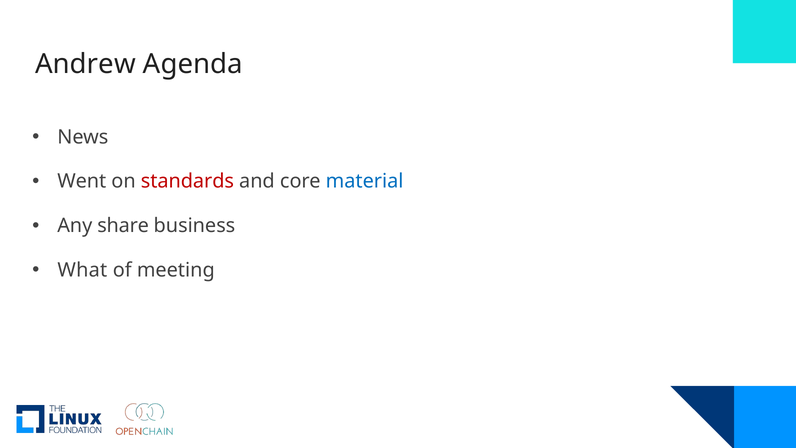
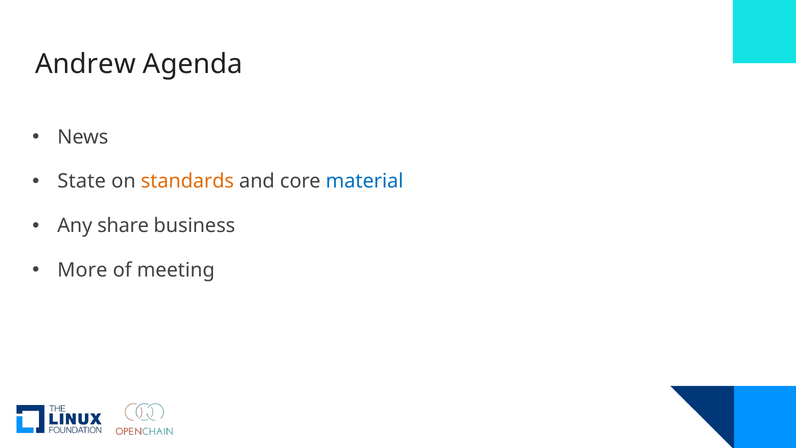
Went: Went -> State
standards colour: red -> orange
What: What -> More
